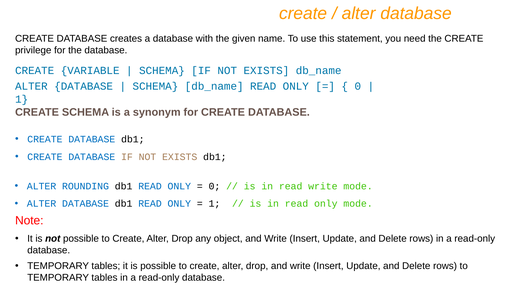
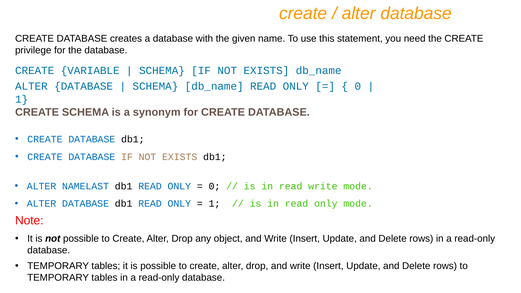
ROUNDING: ROUNDING -> NAMELAST
